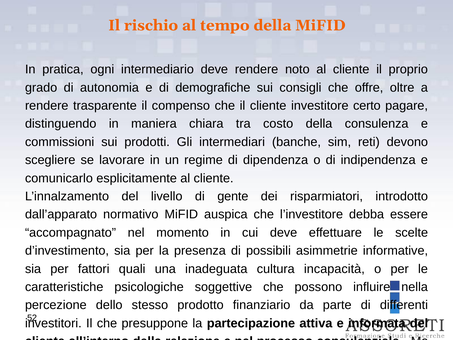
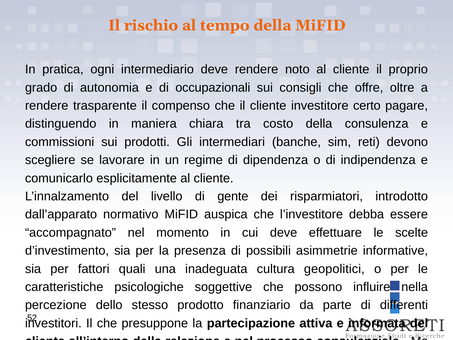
demografiche: demografiche -> occupazionali
incapacità: incapacità -> geopolitici
